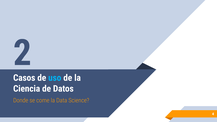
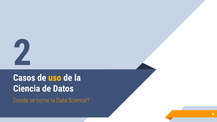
uso colour: light blue -> yellow
